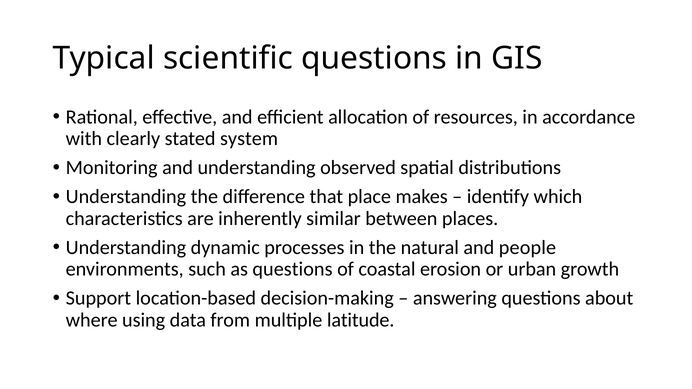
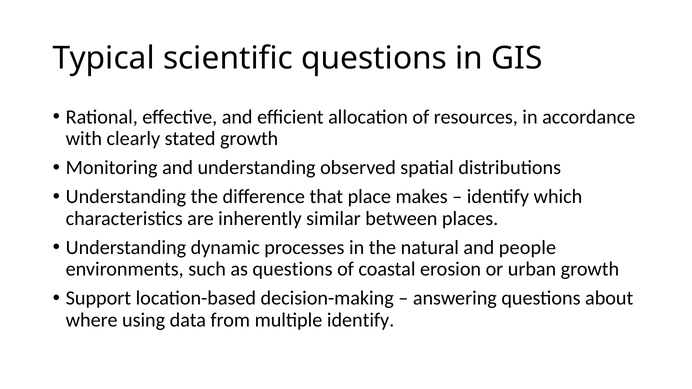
stated system: system -> growth
multiple latitude: latitude -> identify
